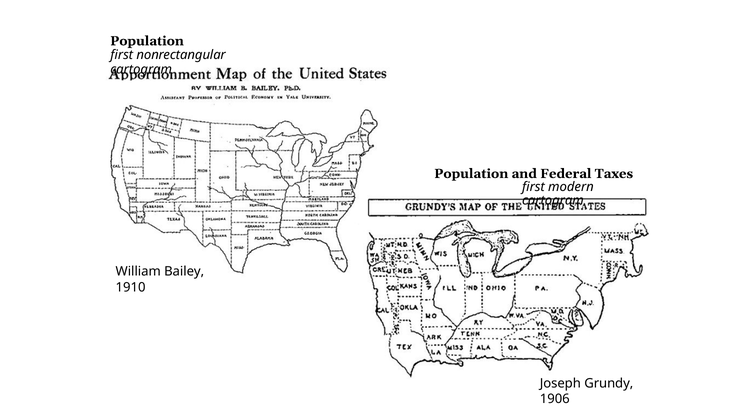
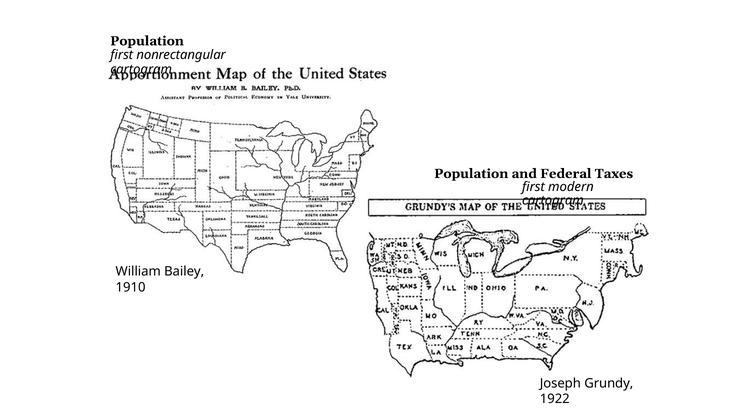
1906: 1906 -> 1922
